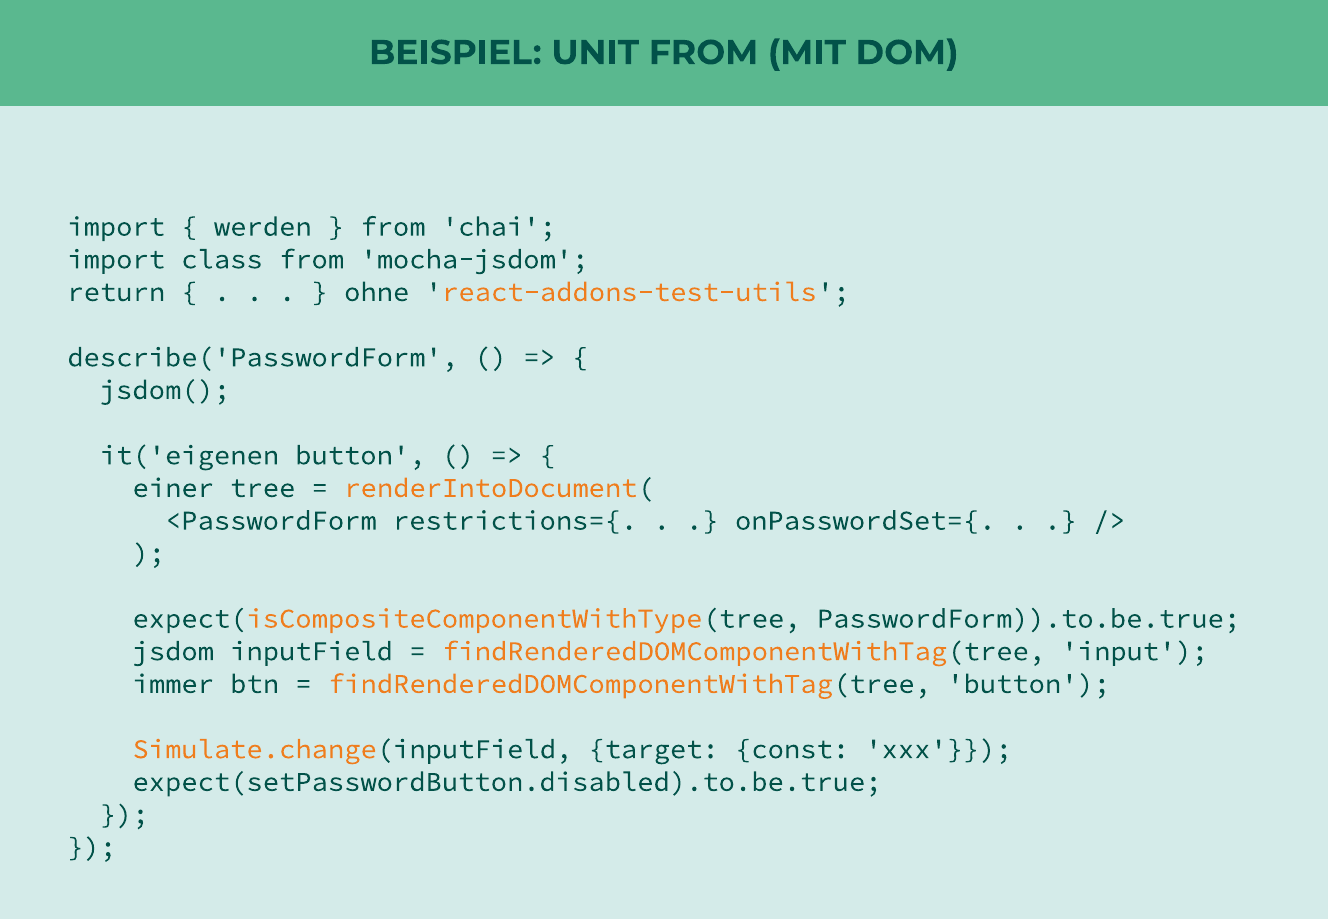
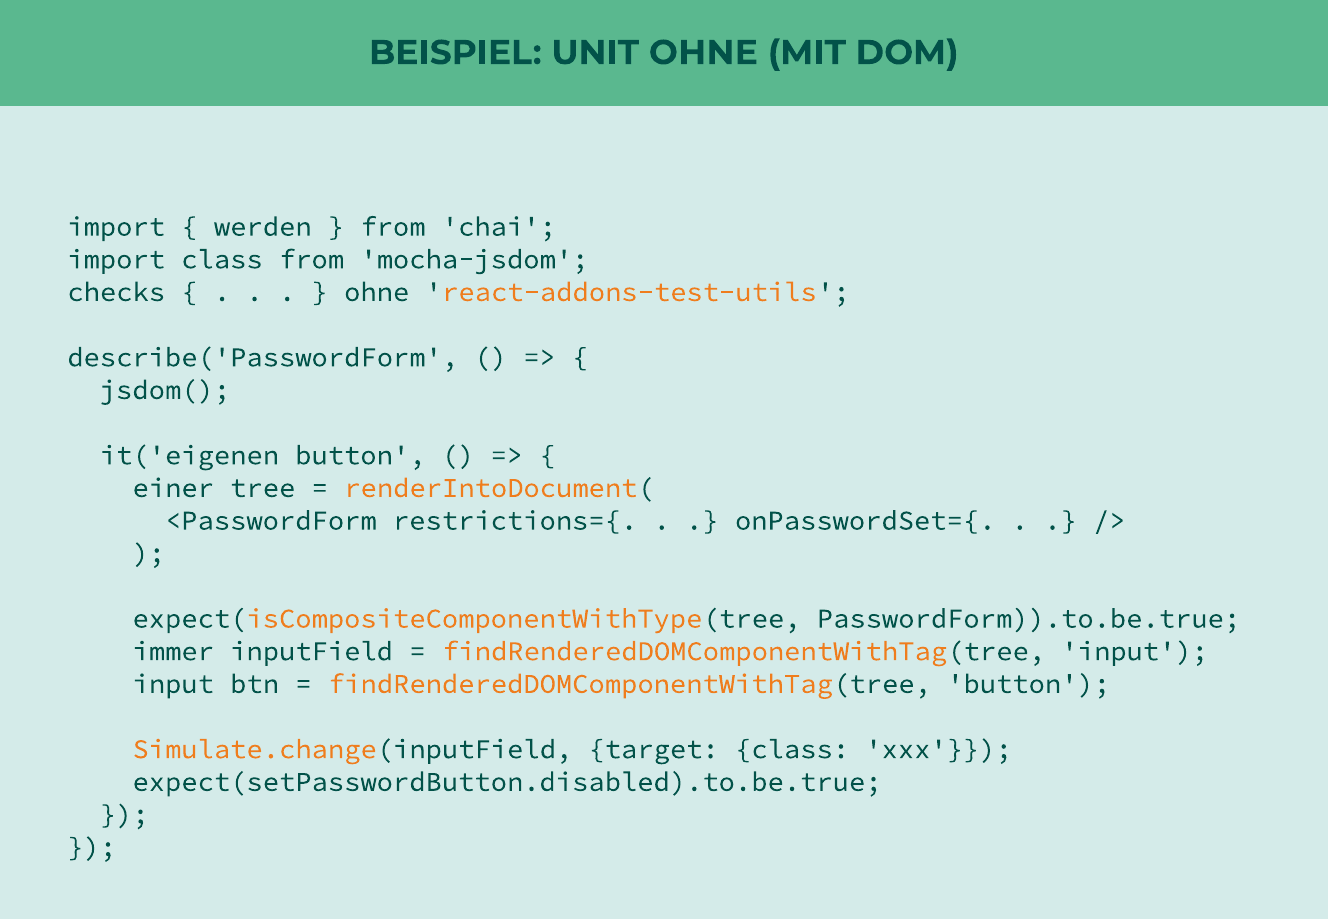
UNIT FROM: FROM -> OHNE
return: return -> checks
jsdom: jsdom -> immer
immer at (173, 684): immer -> input
target const: const -> class
